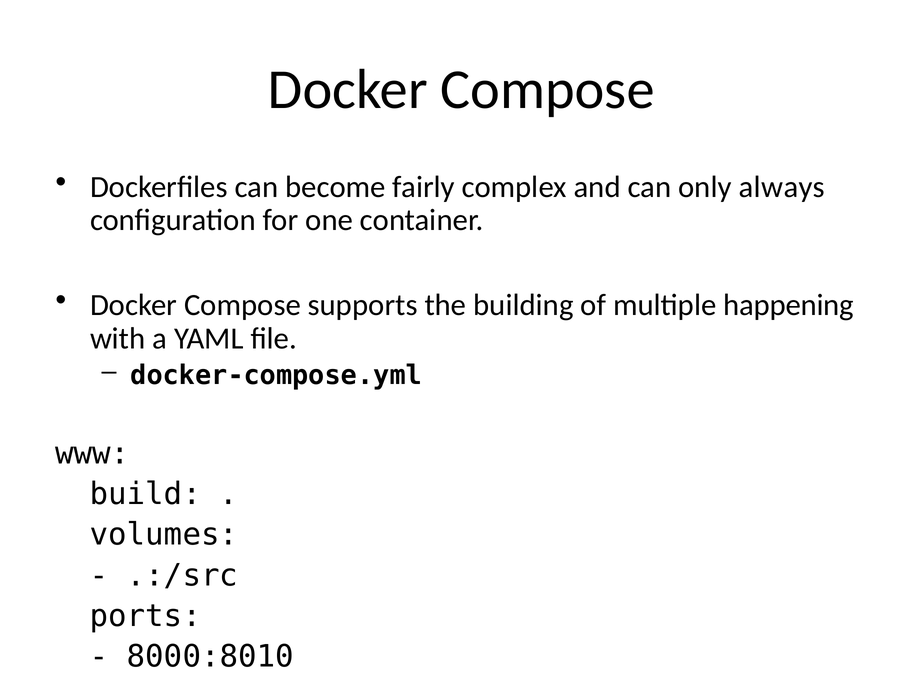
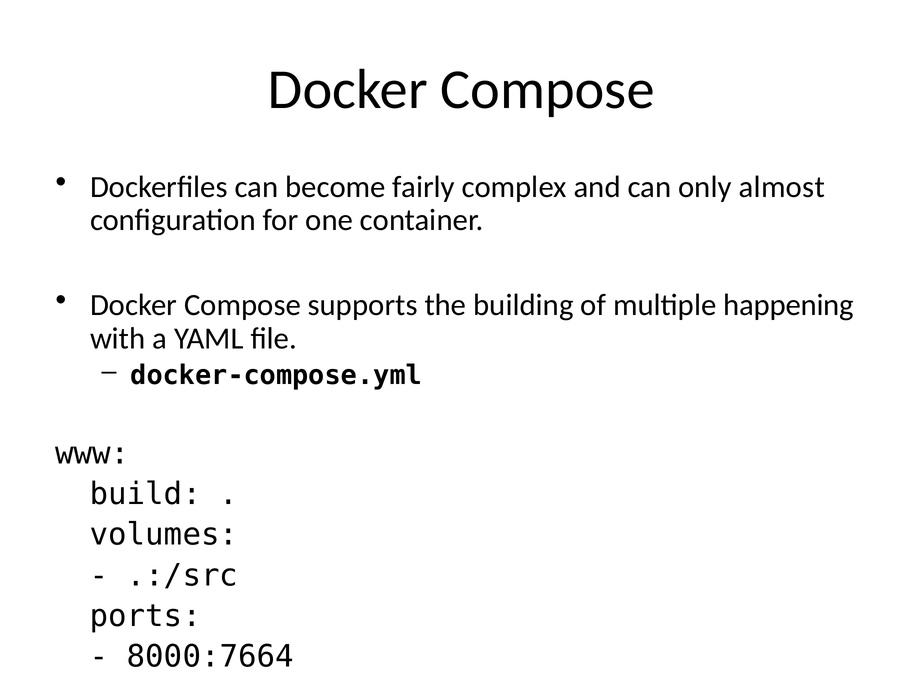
always: always -> almost
8000:8010: 8000:8010 -> 8000:7664
